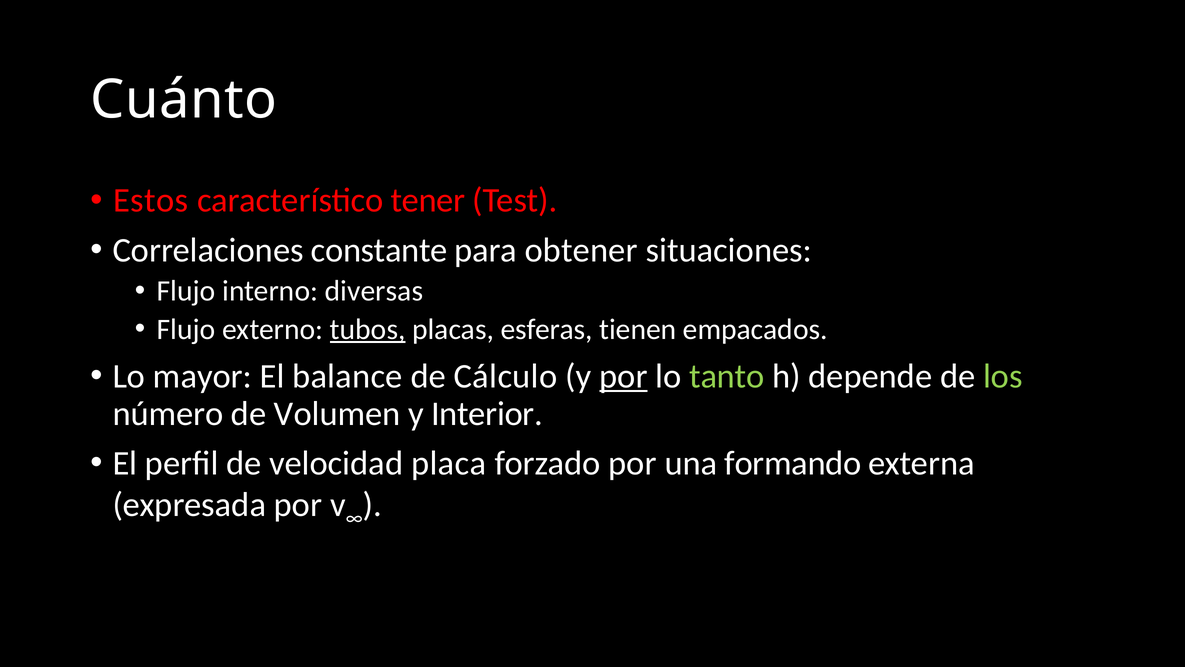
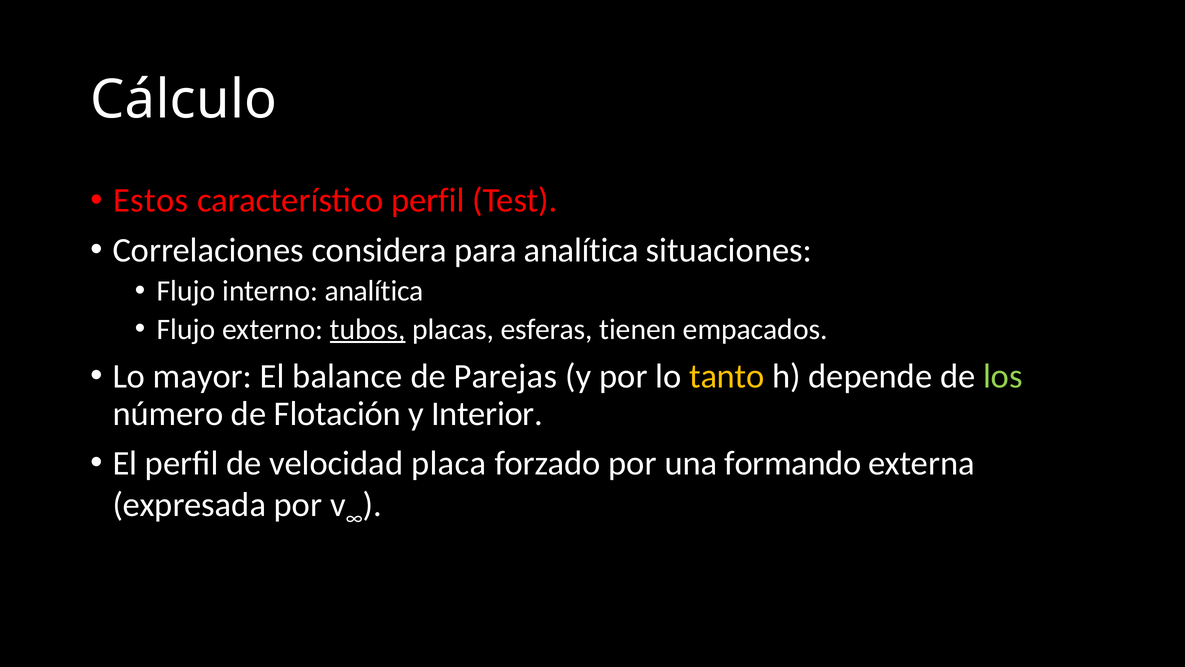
Cuánto: Cuánto -> Cálculo
característico tener: tener -> perfil
constante: constante -> considera
para obtener: obtener -> analítica
interno diversas: diversas -> analítica
Cálculo: Cálculo -> Parejas
por at (623, 376) underline: present -> none
tanto colour: light green -> yellow
Volumen: Volumen -> Flotación
